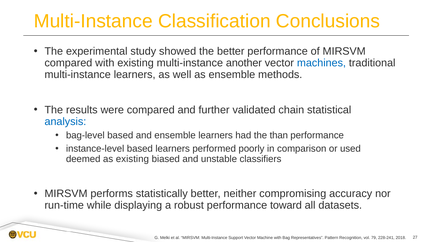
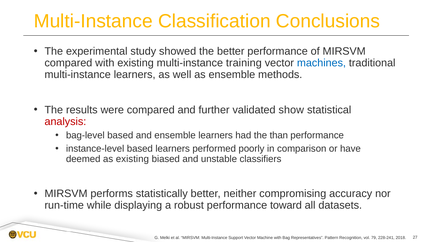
another: another -> training
chain: chain -> show
analysis colour: blue -> red
used: used -> have
